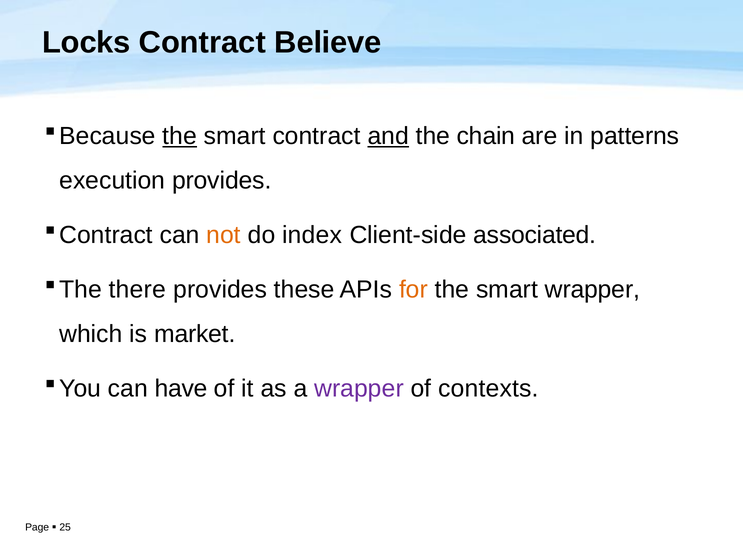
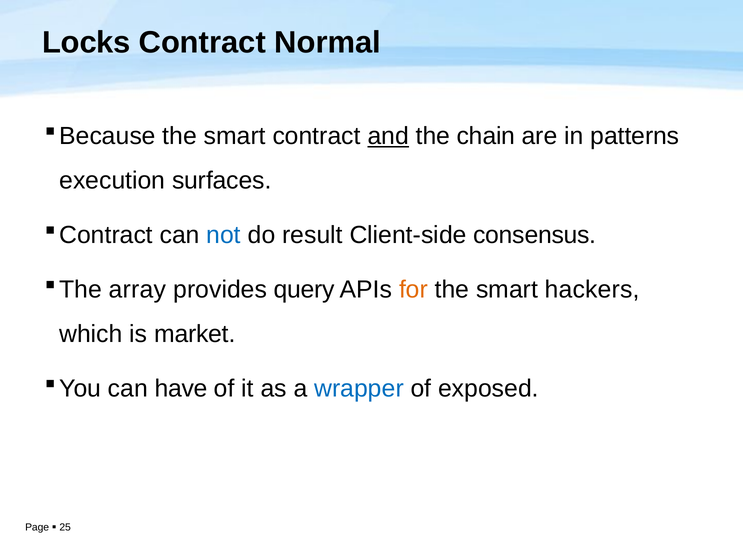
Believe: Believe -> Normal
the at (180, 136) underline: present -> none
execution provides: provides -> surfaces
not colour: orange -> blue
index: index -> result
associated: associated -> consensus
there: there -> array
these: these -> query
smart wrapper: wrapper -> hackers
wrapper at (359, 389) colour: purple -> blue
contexts: contexts -> exposed
